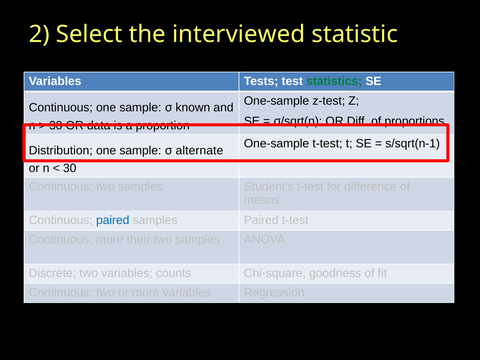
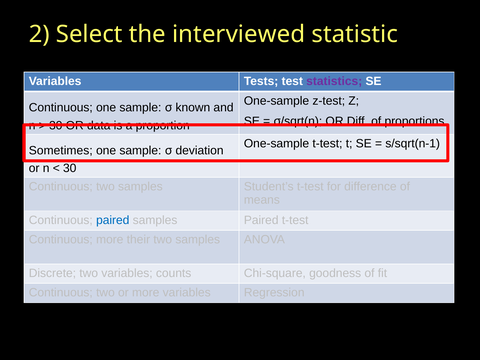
statistics colour: green -> purple
Distribution: Distribution -> Sometimes
alternate: alternate -> deviation
